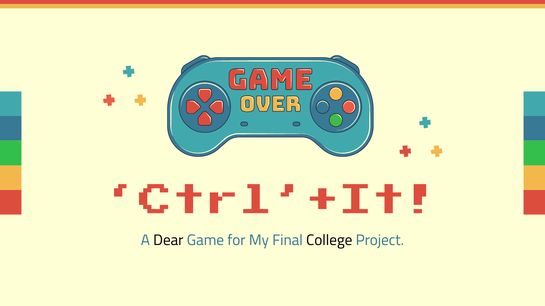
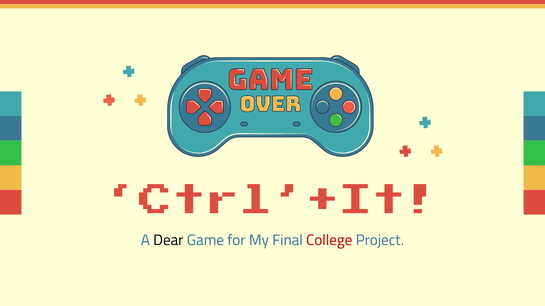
College colour: black -> red
